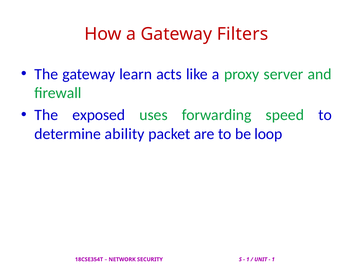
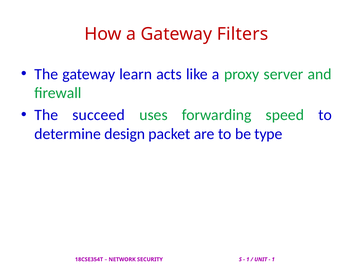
exposed: exposed -> succeed
ability: ability -> design
loop: loop -> type
